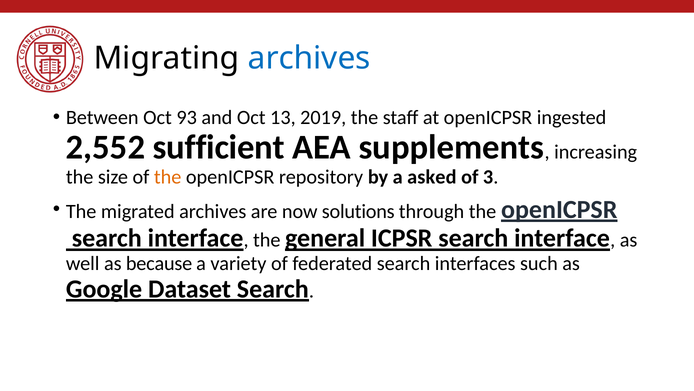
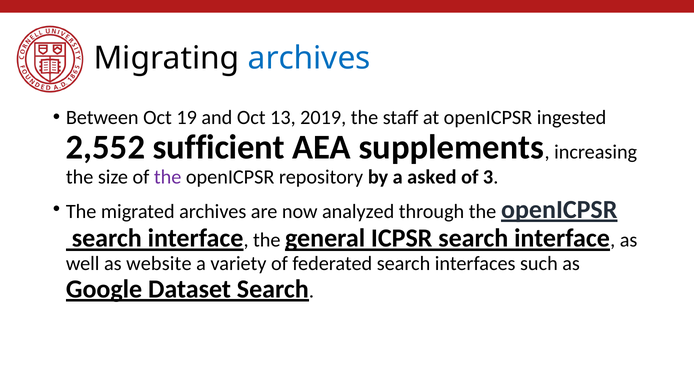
93: 93 -> 19
the at (168, 177) colour: orange -> purple
solutions: solutions -> analyzed
because: because -> website
